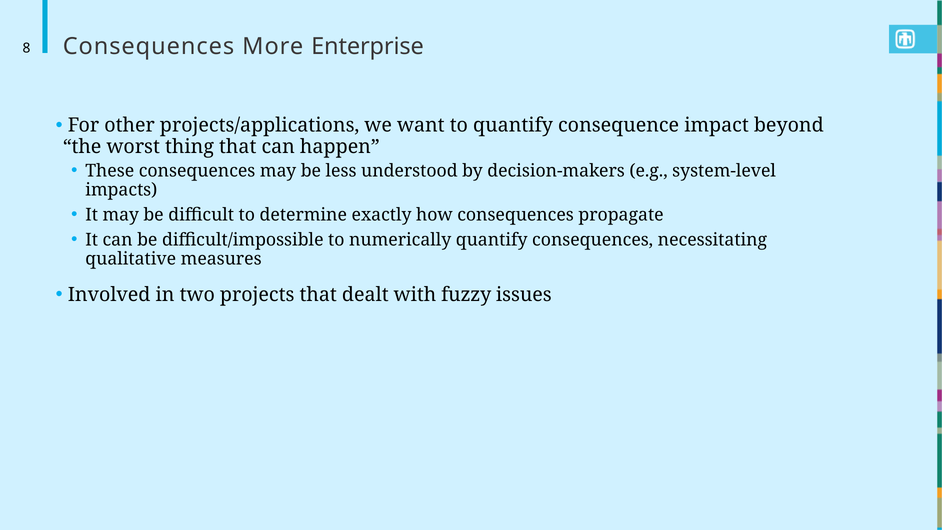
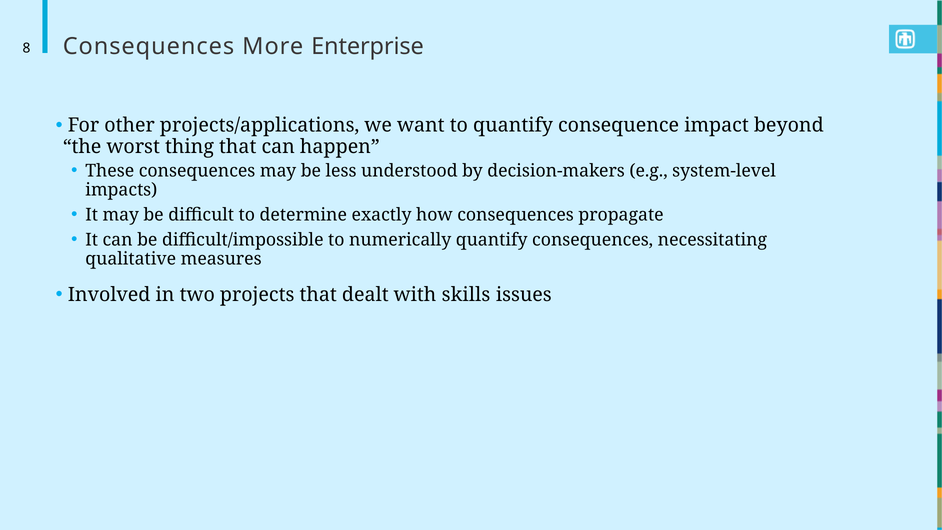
fuzzy: fuzzy -> skills
